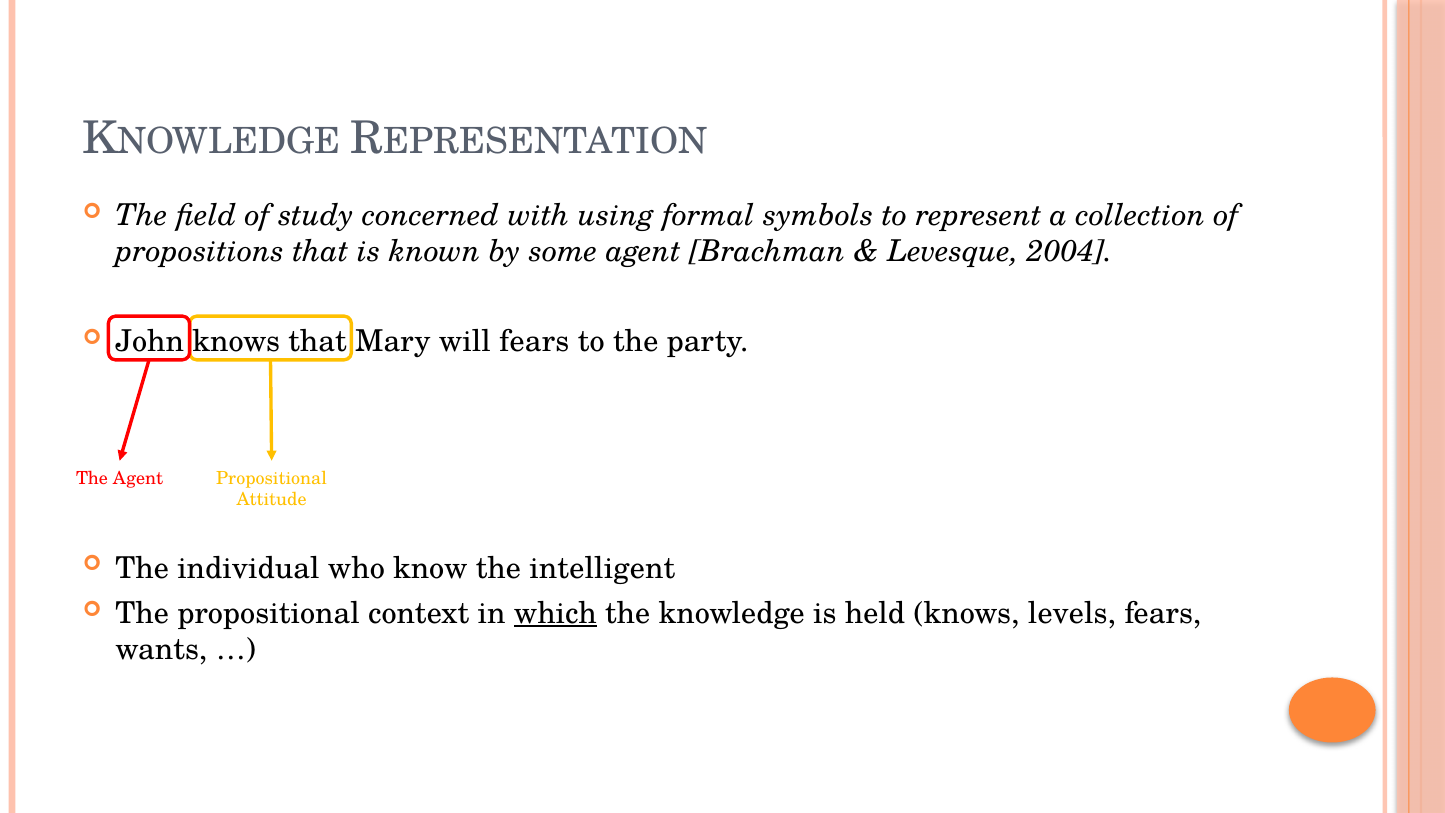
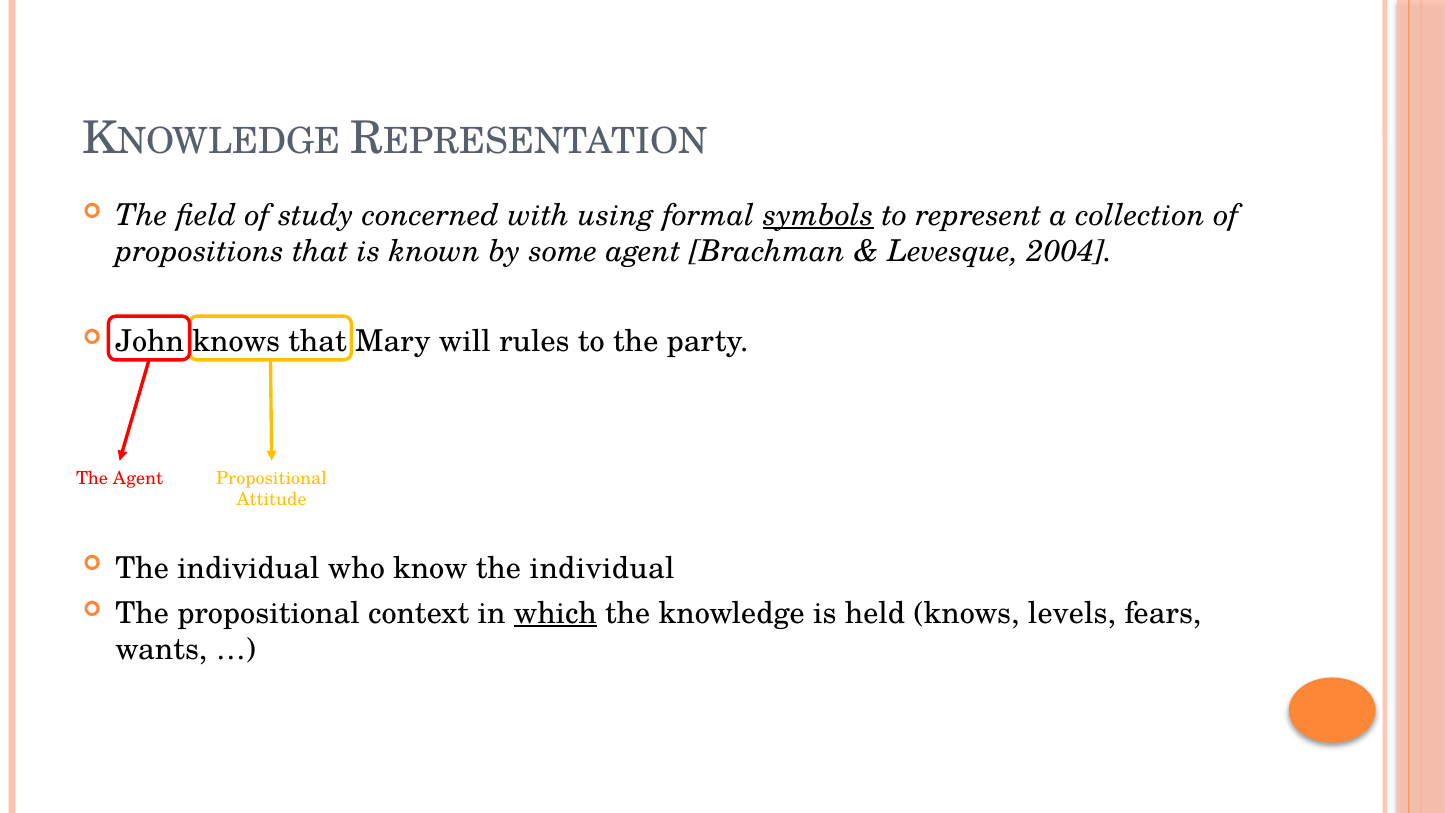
symbols underline: none -> present
will fears: fears -> rules
intelligent at (602, 568): intelligent -> individual
